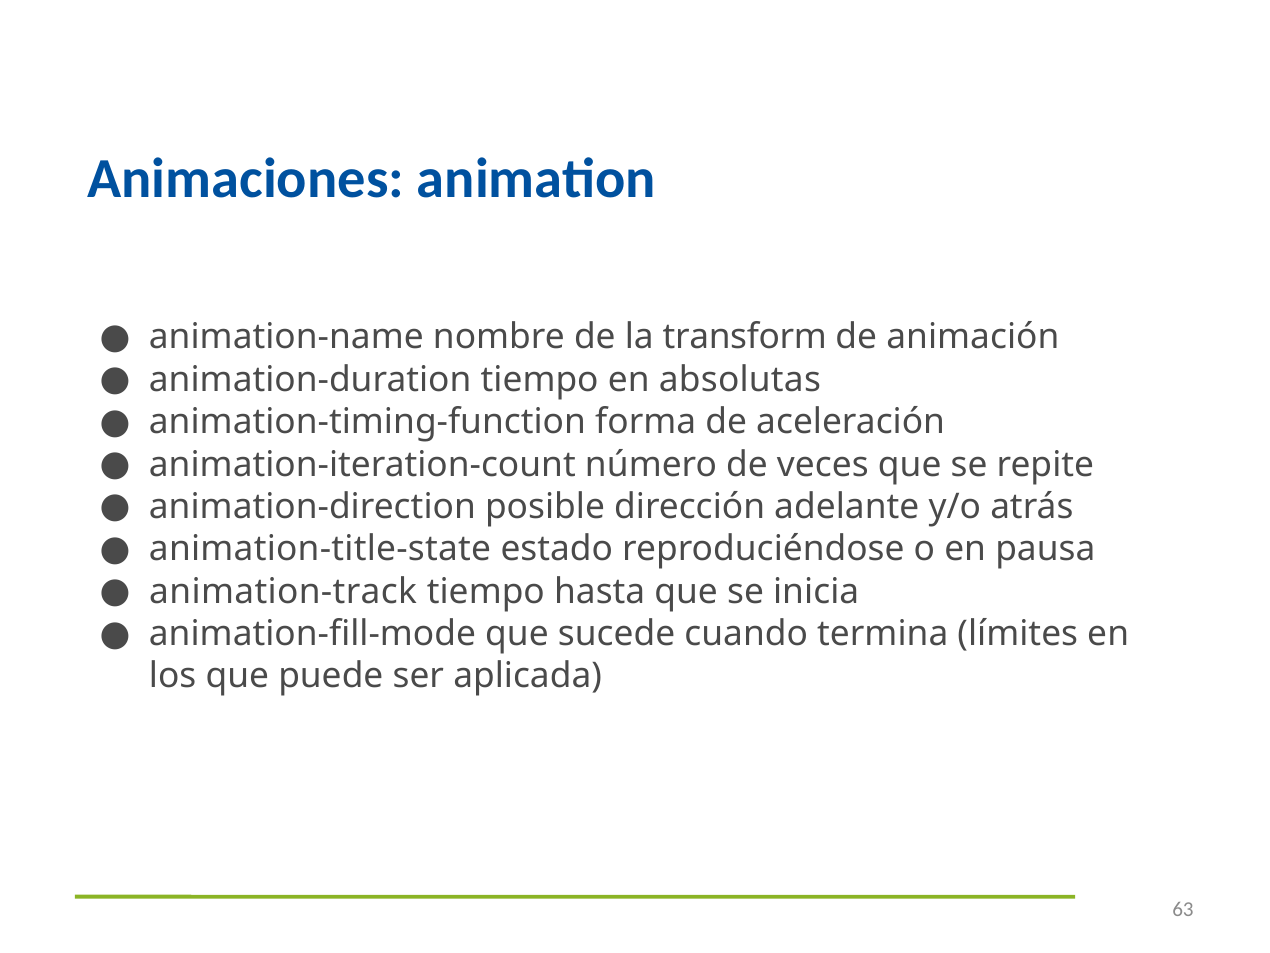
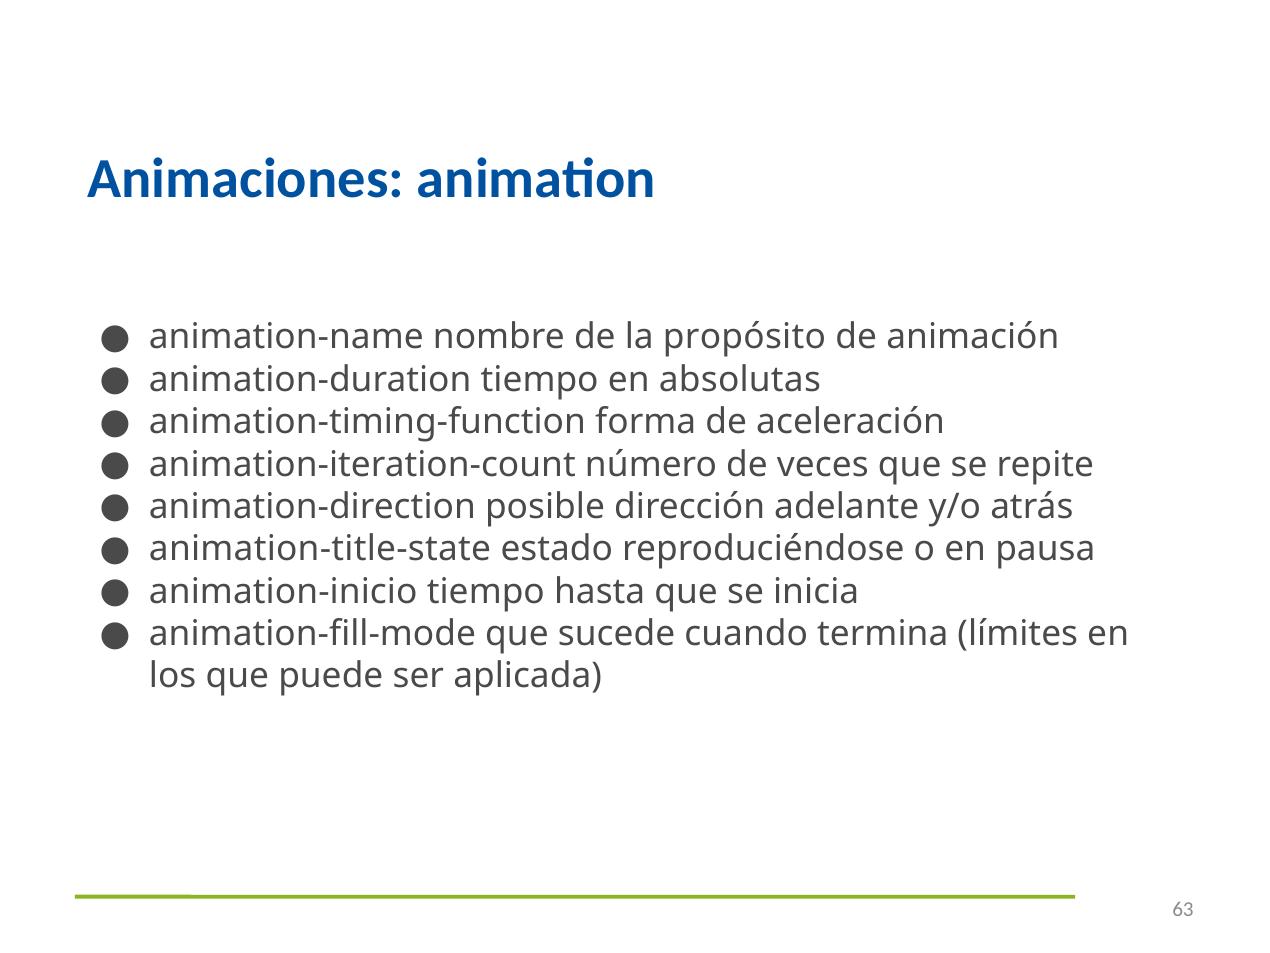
transform: transform -> propósito
animation-track: animation-track -> animation-inicio
